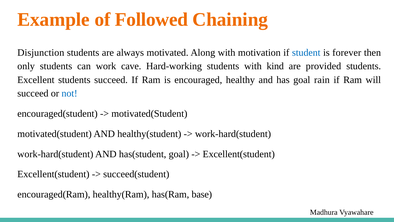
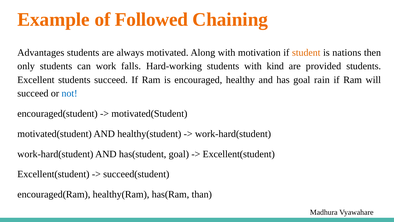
Disjunction: Disjunction -> Advantages
student colour: blue -> orange
forever: forever -> nations
cave: cave -> falls
base: base -> than
